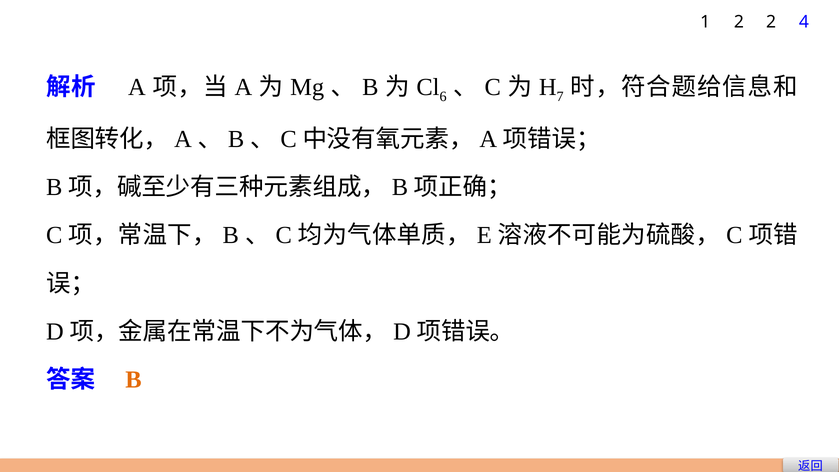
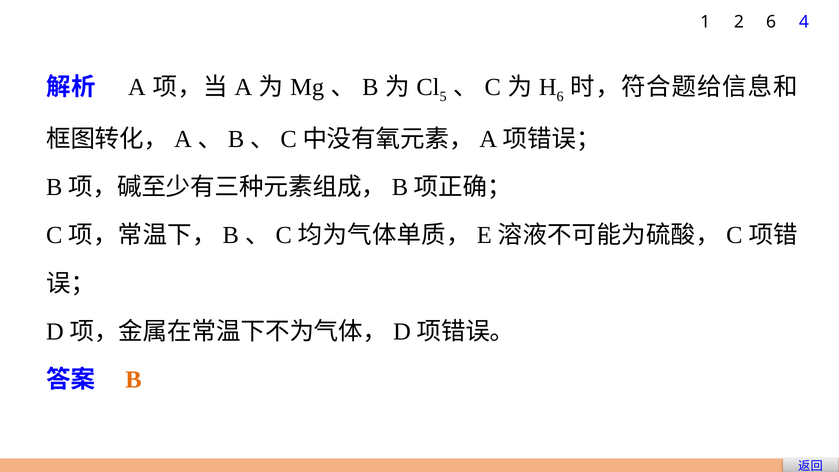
2 2: 2 -> 6
6: 6 -> 5
7 at (560, 97): 7 -> 6
